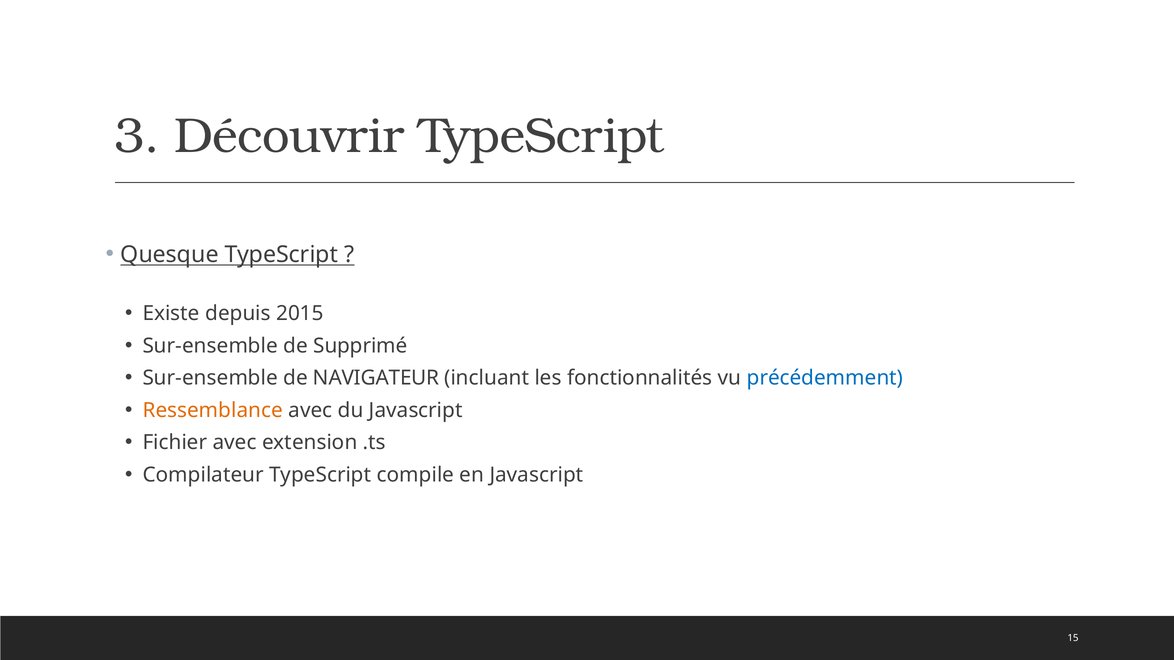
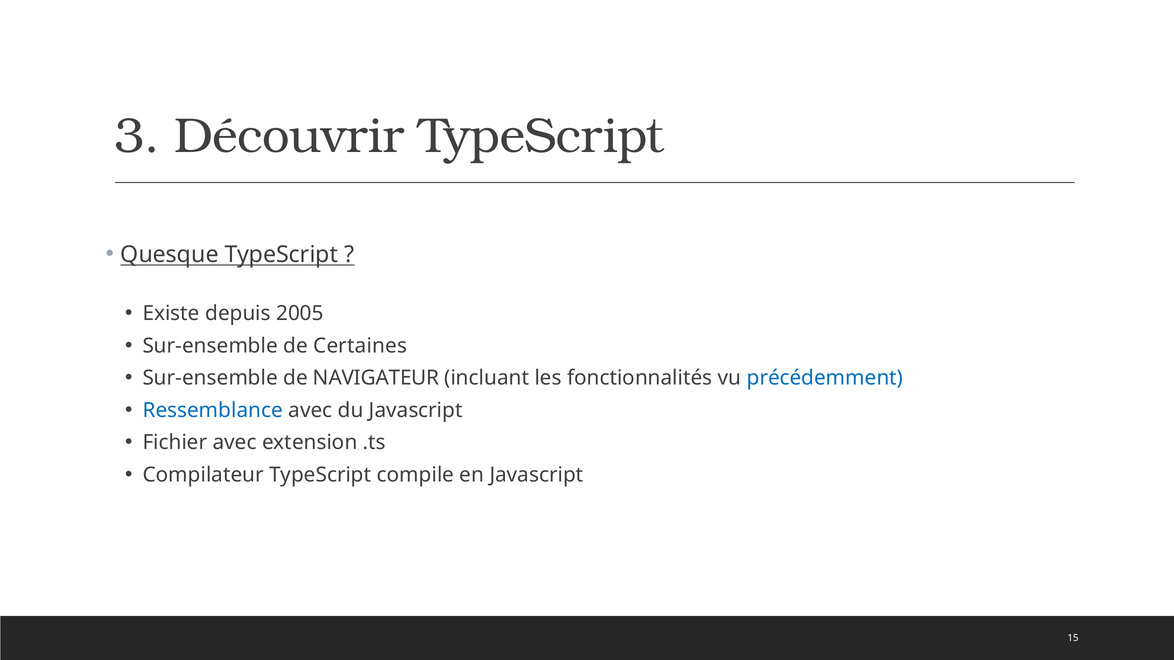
2015: 2015 -> 2005
Supprimé: Supprimé -> Certaines
Ressemblance colour: orange -> blue
